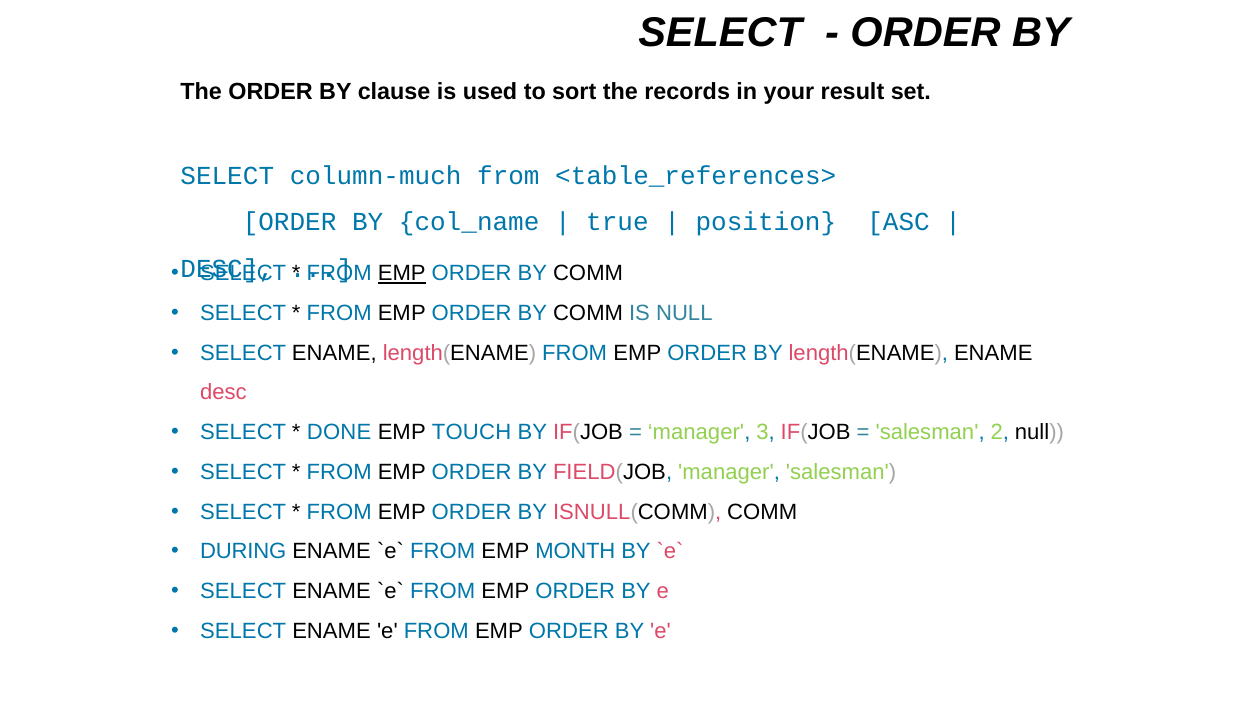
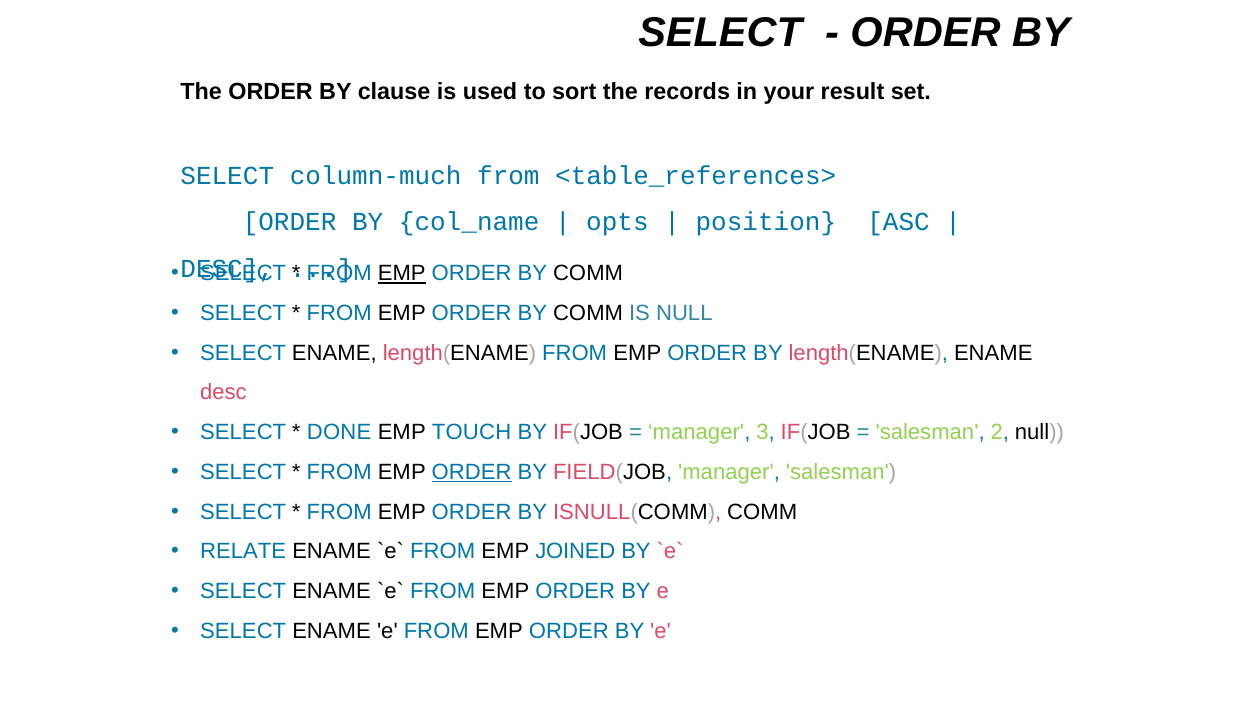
true: true -> opts
ORDER at (472, 472) underline: none -> present
DURING: DURING -> RELATE
MONTH: MONTH -> JOINED
